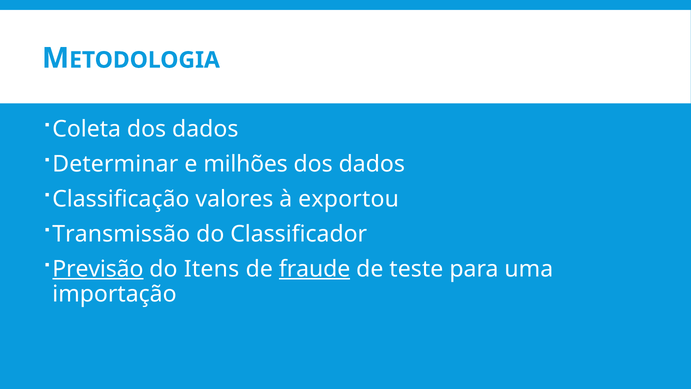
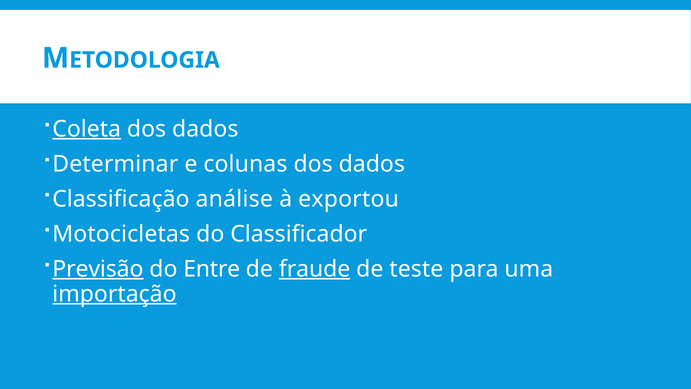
Coleta underline: none -> present
milhões: milhões -> colunas
valores: valores -> análise
Transmissão: Transmissão -> Motocicletas
Itens: Itens -> Entre
importação underline: none -> present
